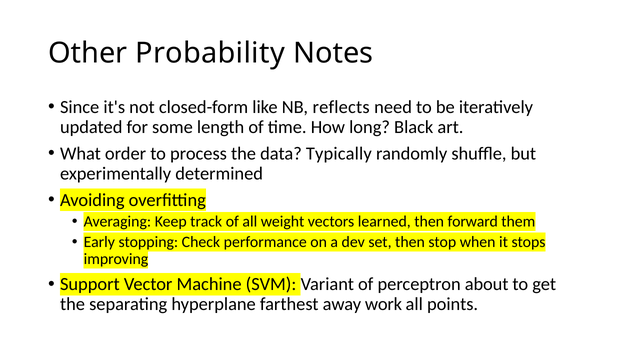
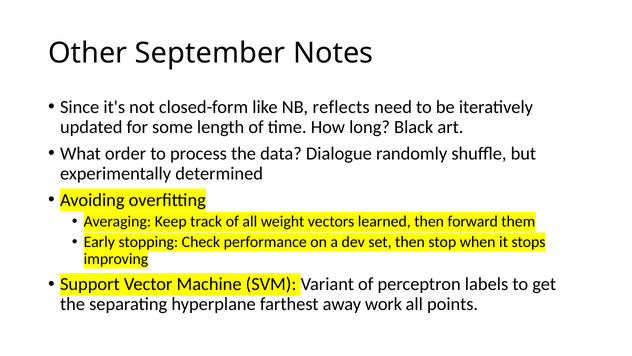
Probability: Probability -> September
Typically: Typically -> Dialogue
about: about -> labels
